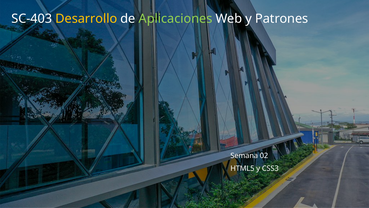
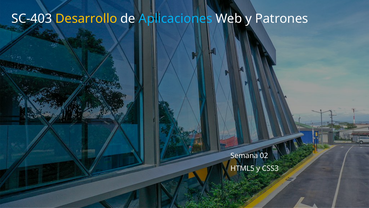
Aplicaciones colour: light green -> light blue
